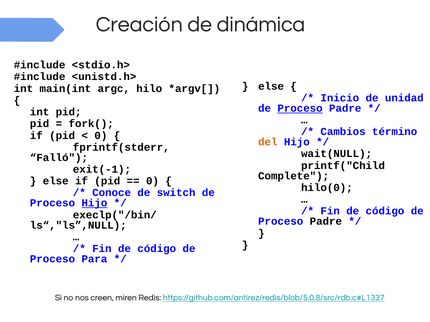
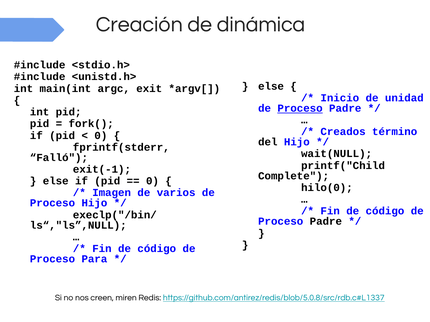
hilo: hilo -> exit
Cambios: Cambios -> Creados
del colour: orange -> black
Conoce: Conoce -> Imagen
switch: switch -> varios
Hijo at (94, 203) underline: present -> none
